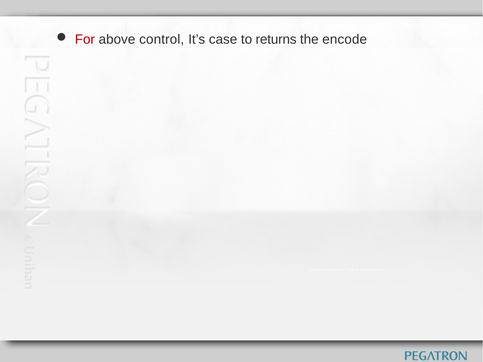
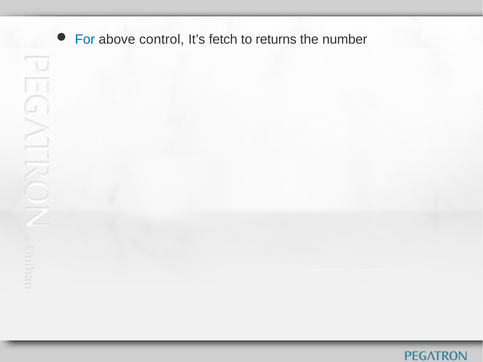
For colour: red -> blue
case: case -> fetch
encode: encode -> number
